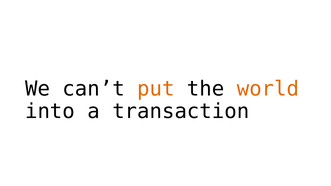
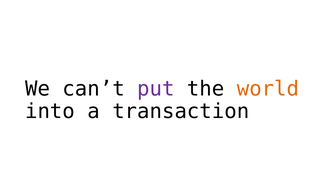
put colour: orange -> purple
